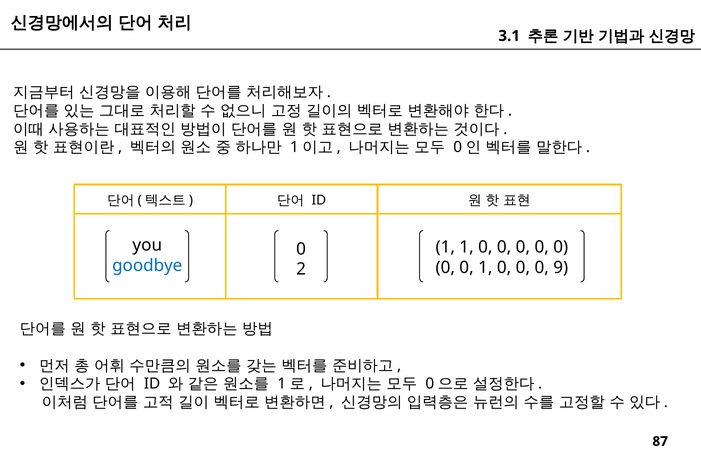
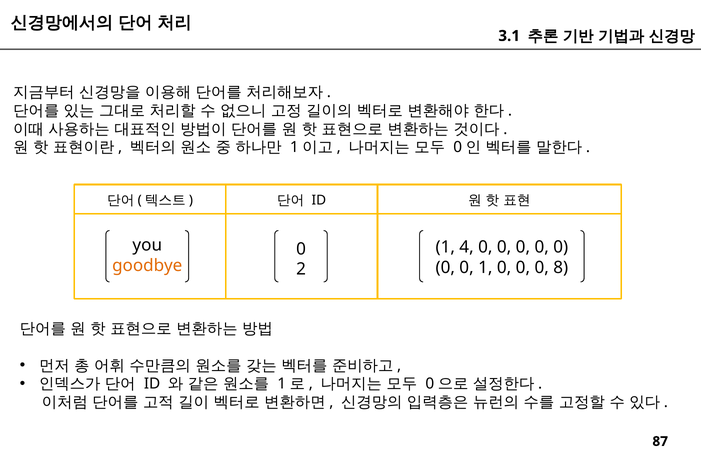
1 1: 1 -> 4
goodbye colour: blue -> orange
9: 9 -> 8
